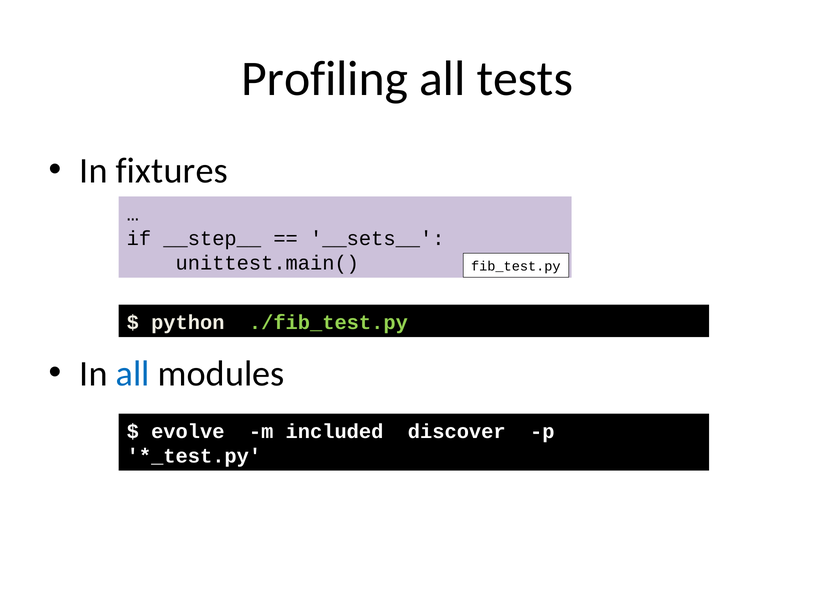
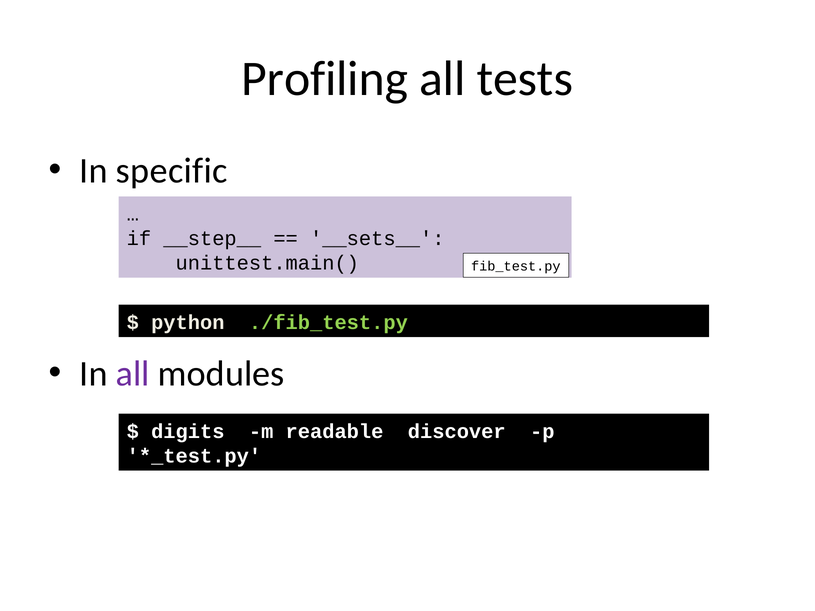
fixtures: fixtures -> specific
all at (133, 374) colour: blue -> purple
evolve: evolve -> digits
included: included -> readable
